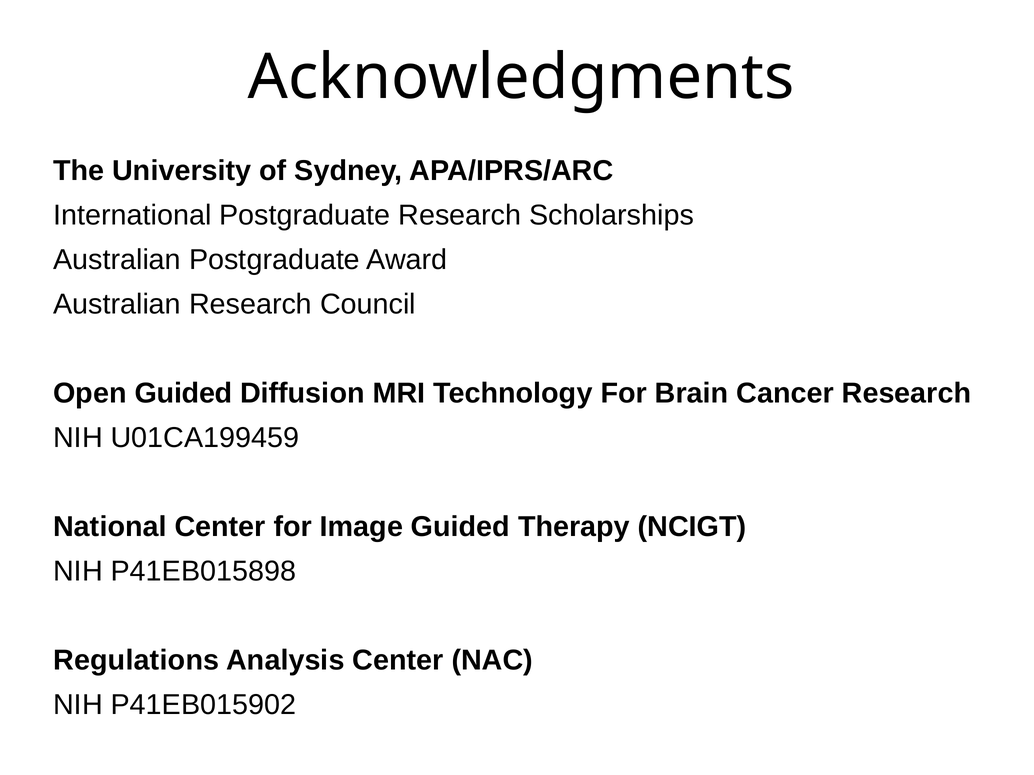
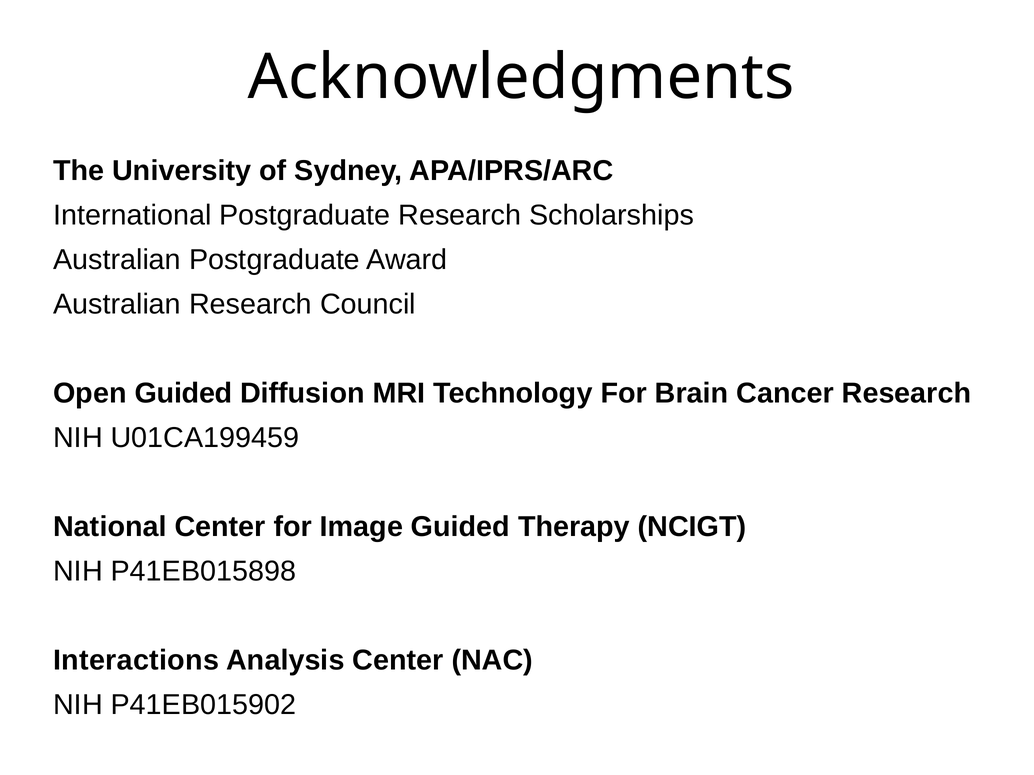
Regulations: Regulations -> Interactions
